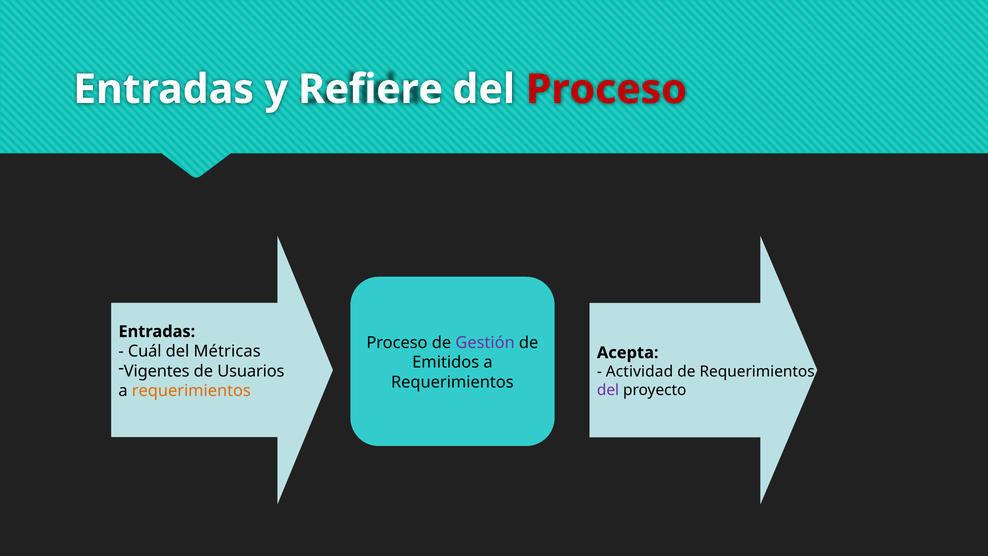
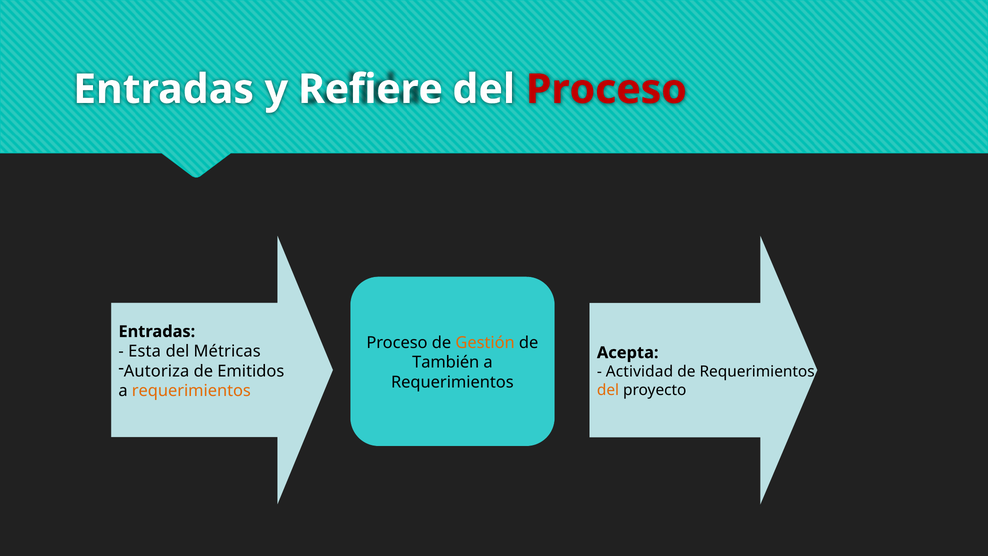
Gestión colour: purple -> orange
Cuál: Cuál -> Esta
Emitidos: Emitidos -> También
Vigentes: Vigentes -> Autoriza
Usuarios: Usuarios -> Emitidos
del at (608, 390) colour: purple -> orange
